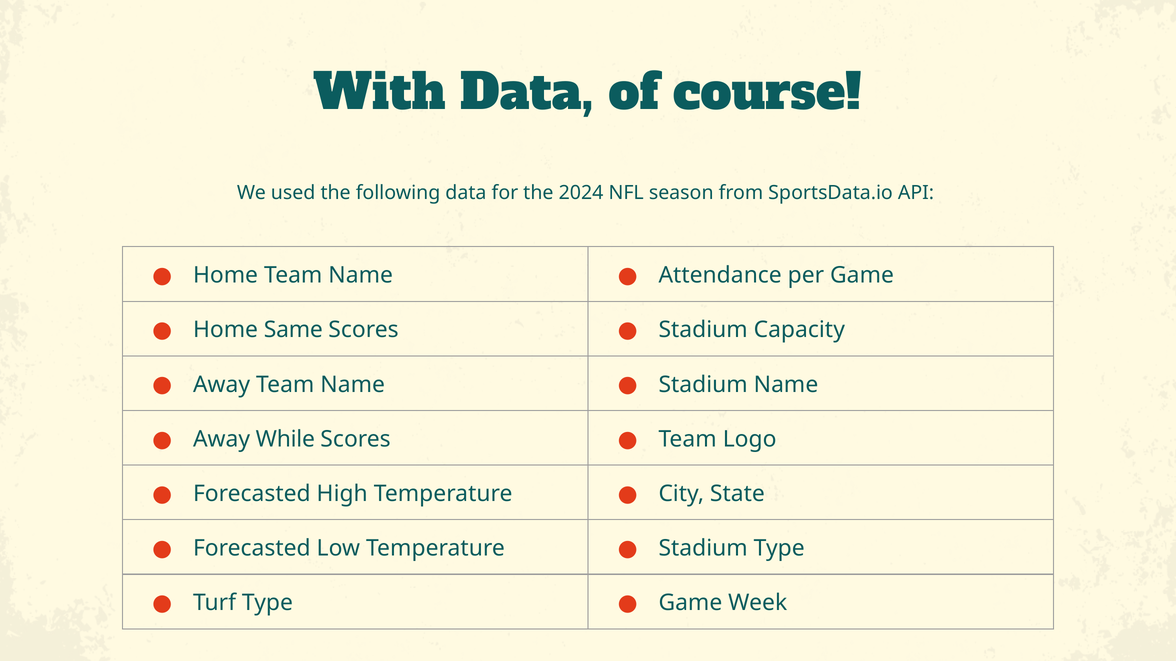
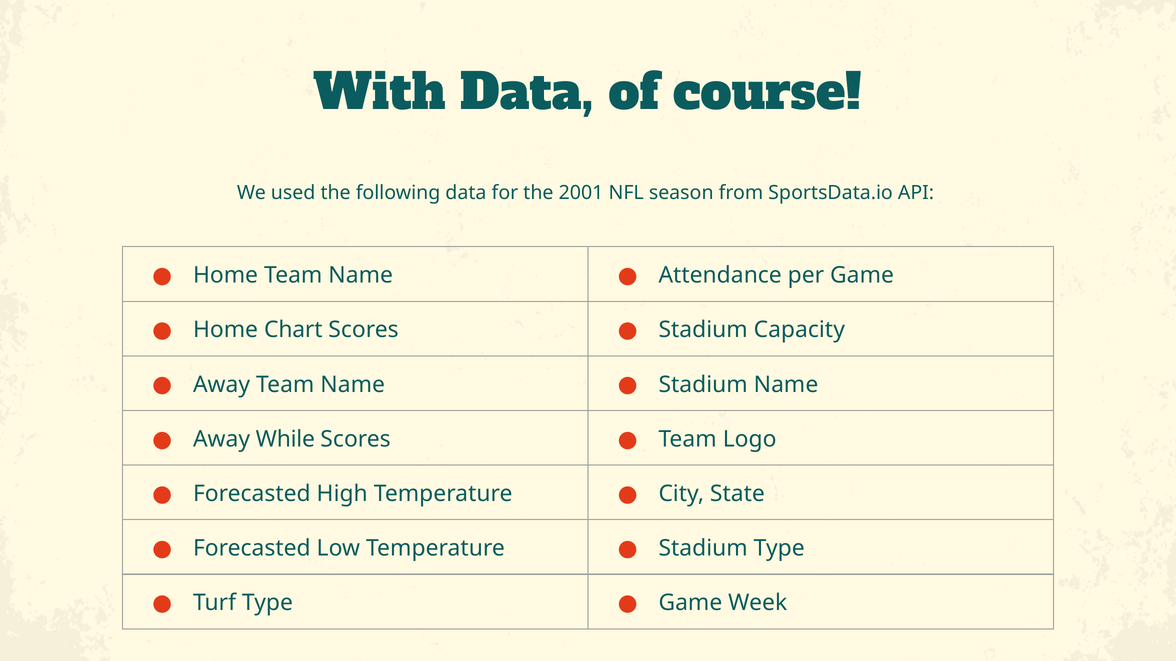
2024: 2024 -> 2001
Same: Same -> Chart
